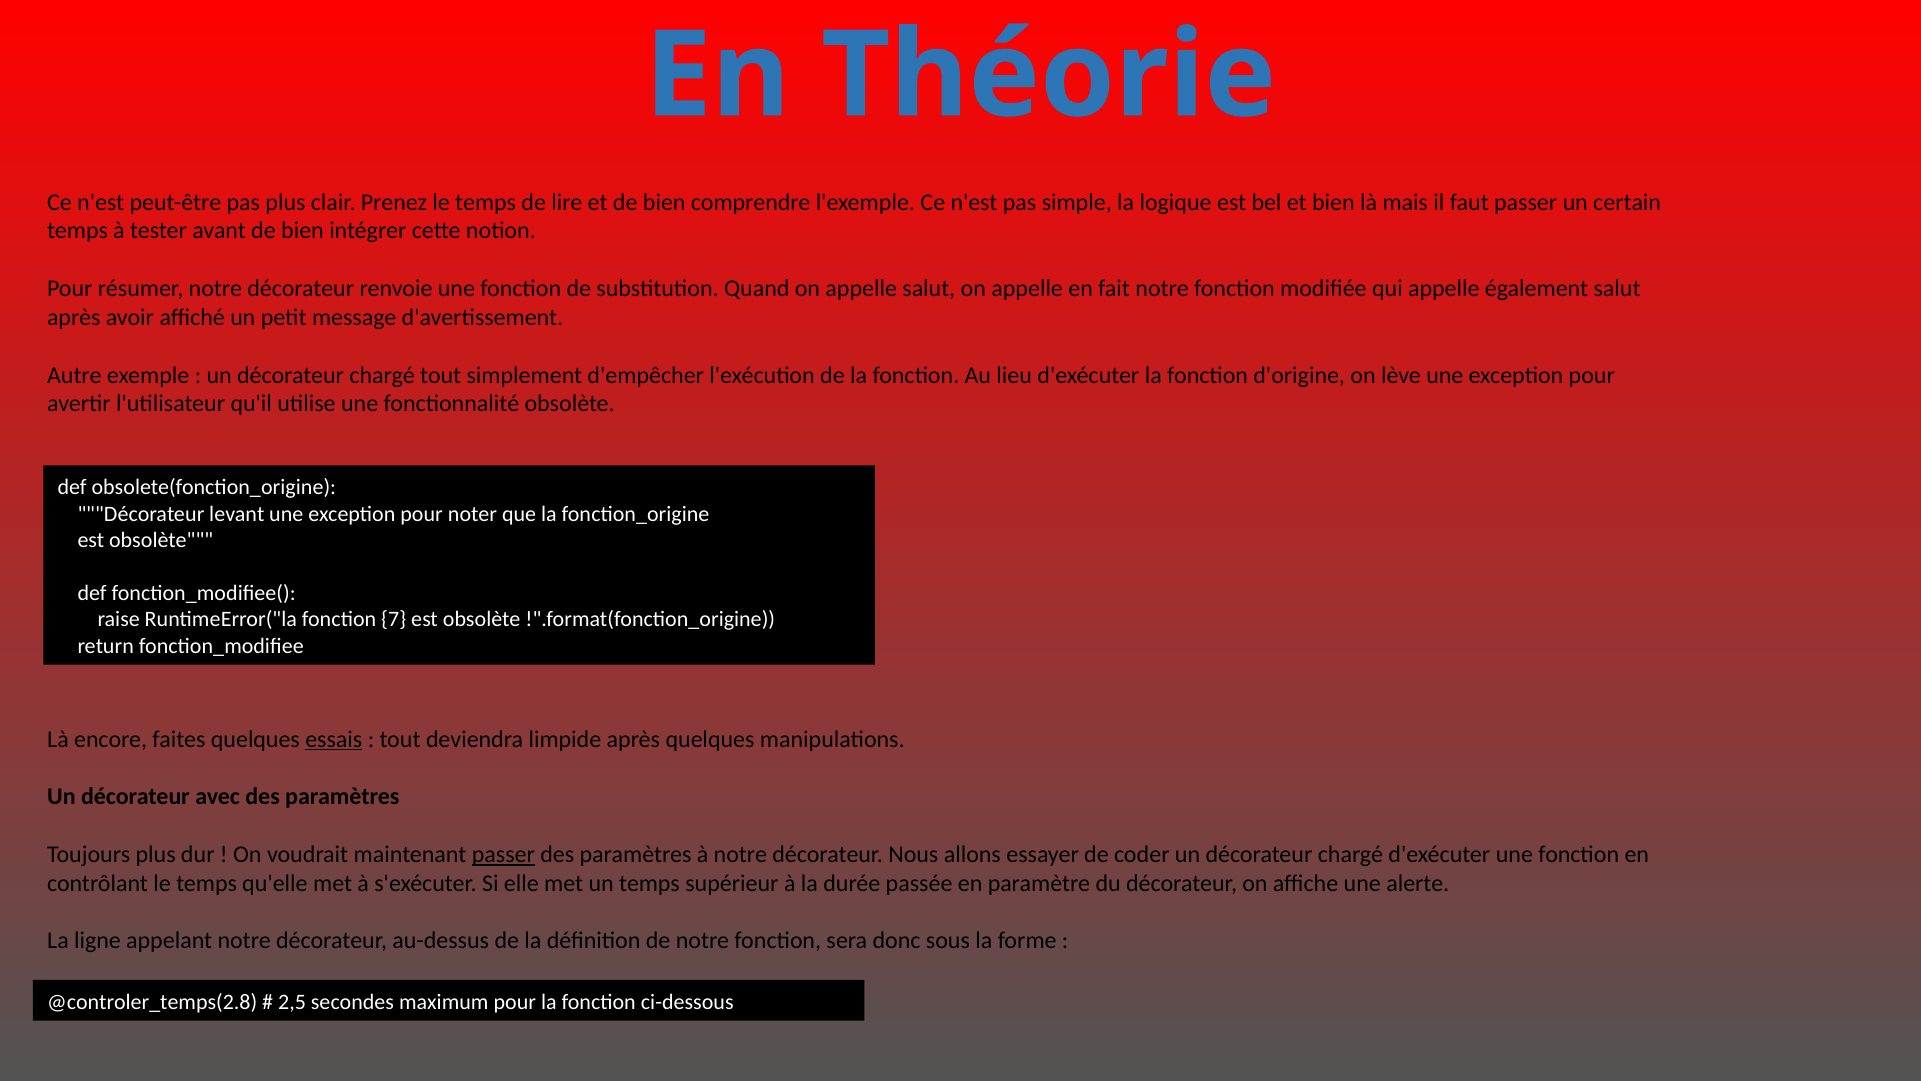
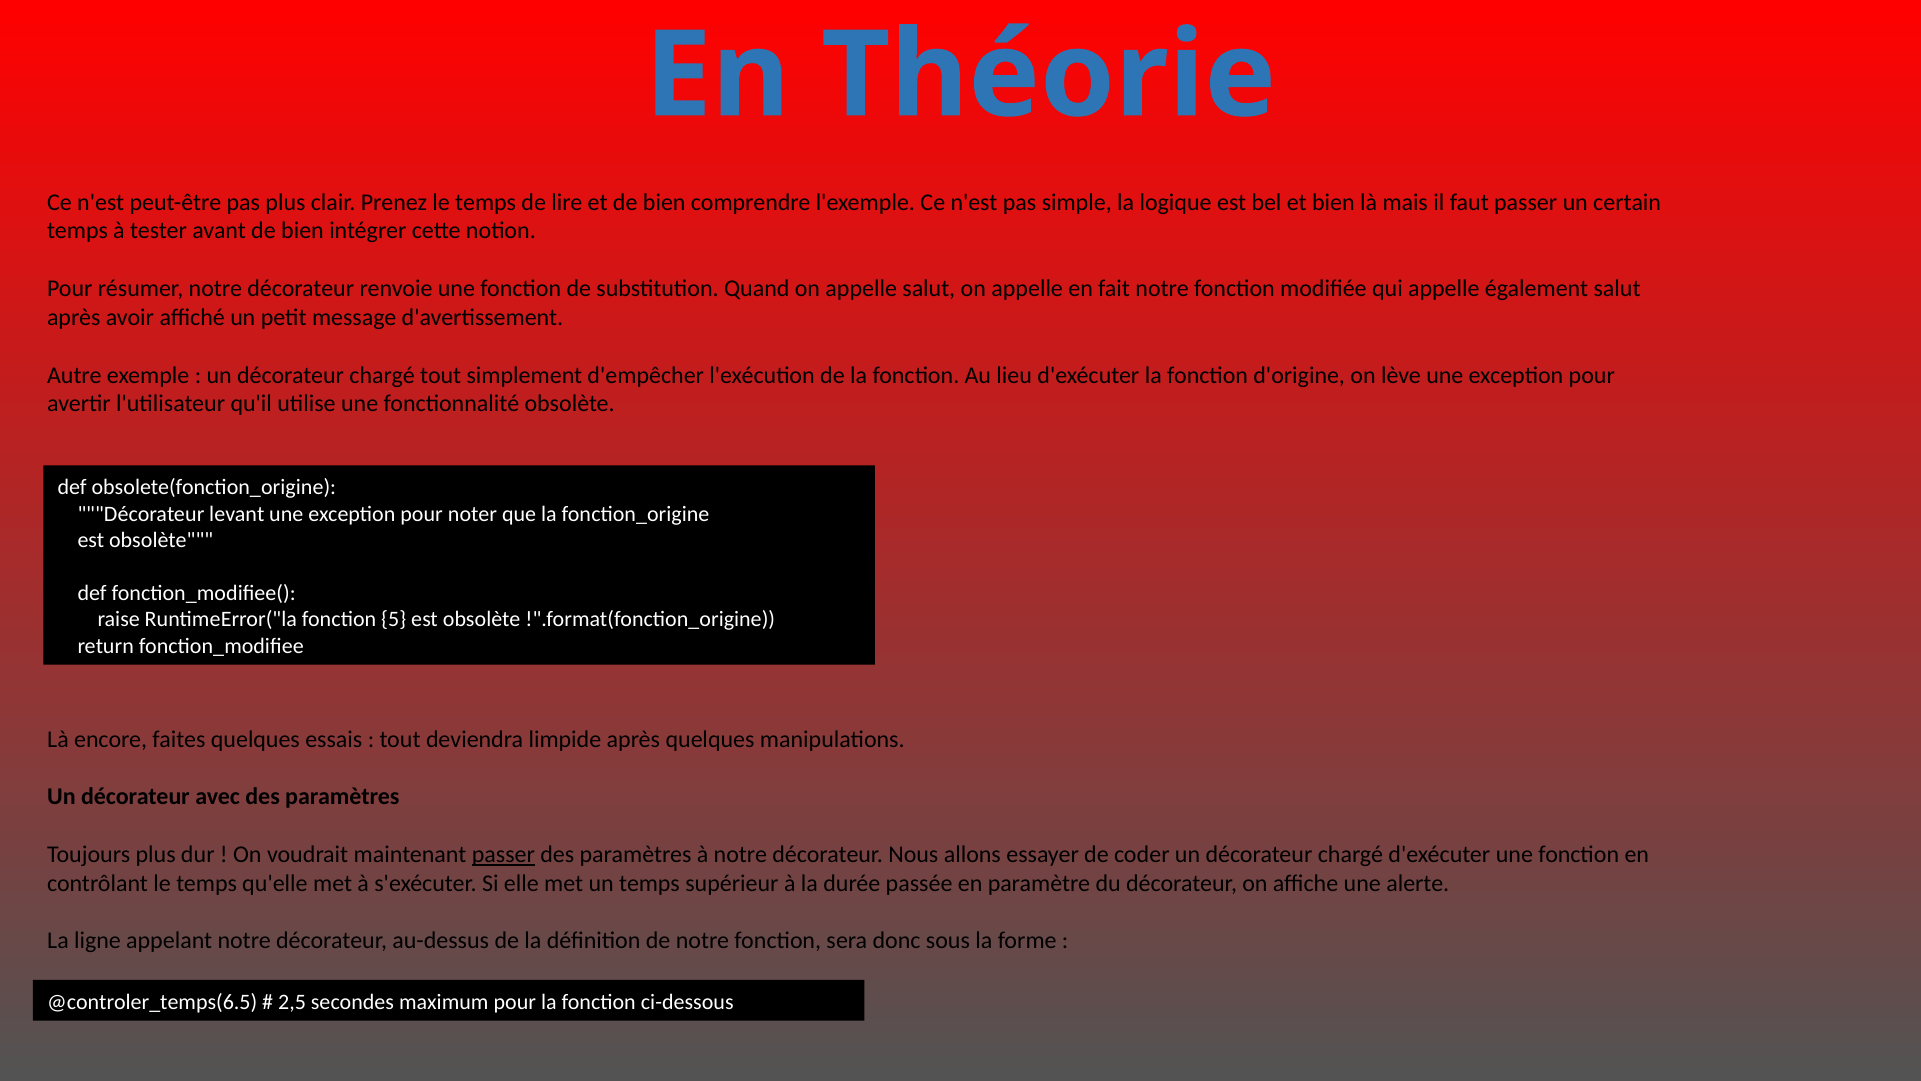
7: 7 -> 5
essais underline: present -> none
@controler_temps(2.8: @controler_temps(2.8 -> @controler_temps(6.5
